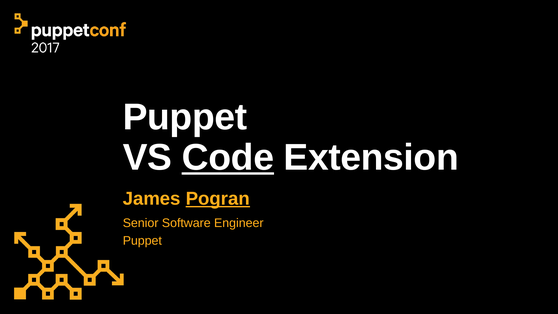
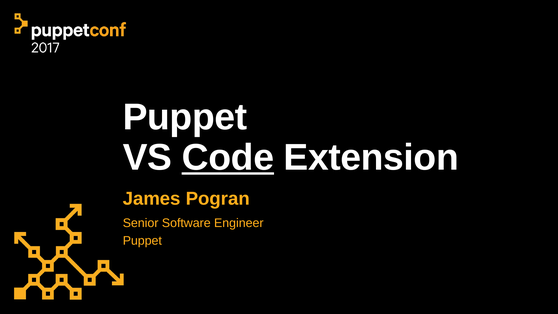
Pogran underline: present -> none
